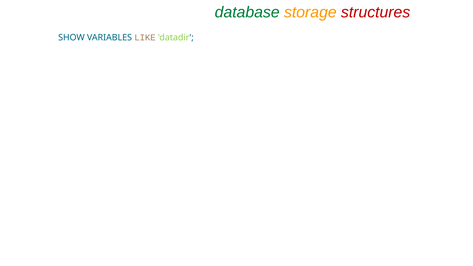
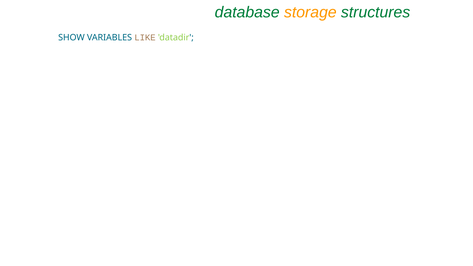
structures colour: red -> green
